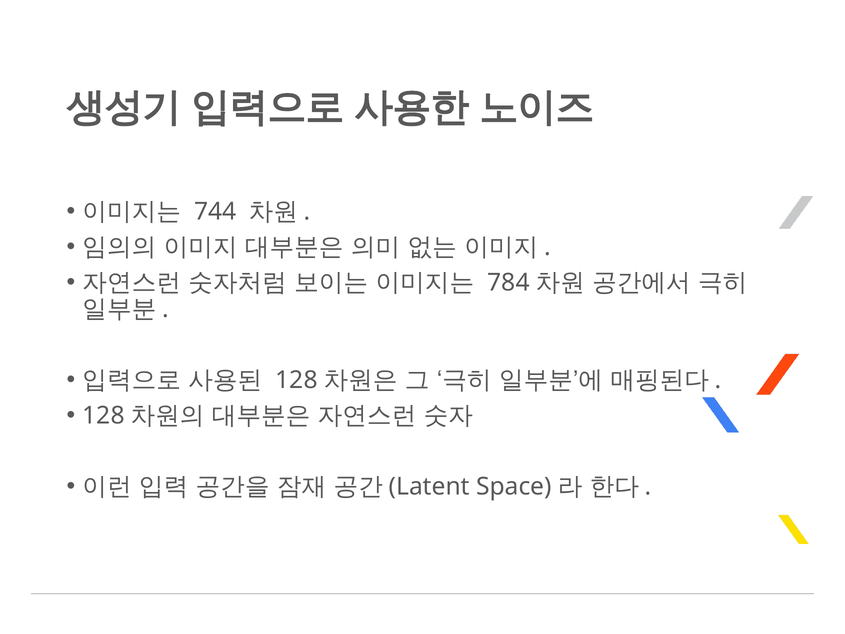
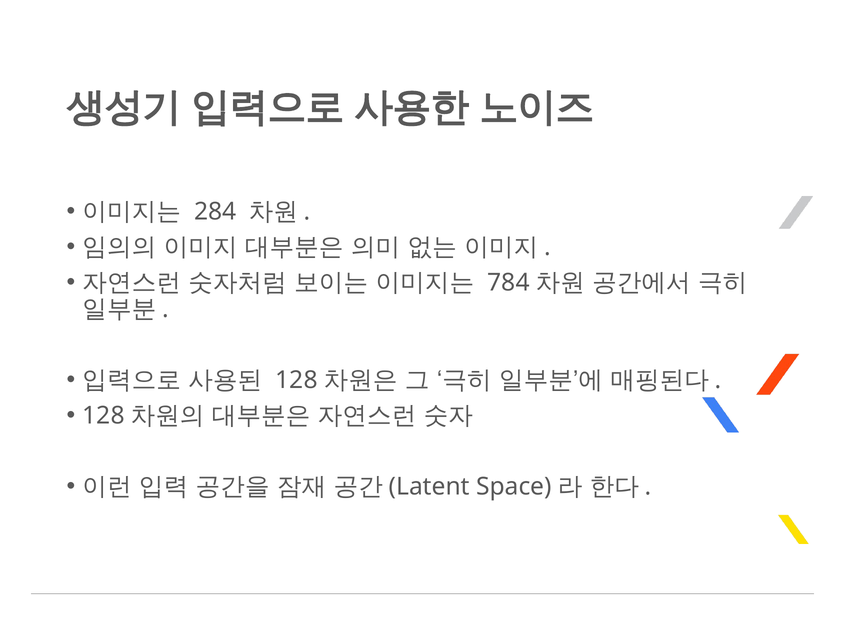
744: 744 -> 284
